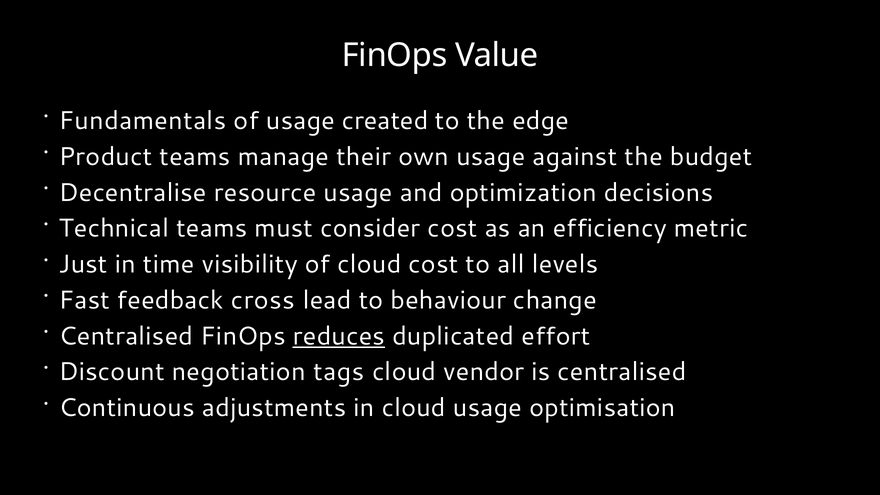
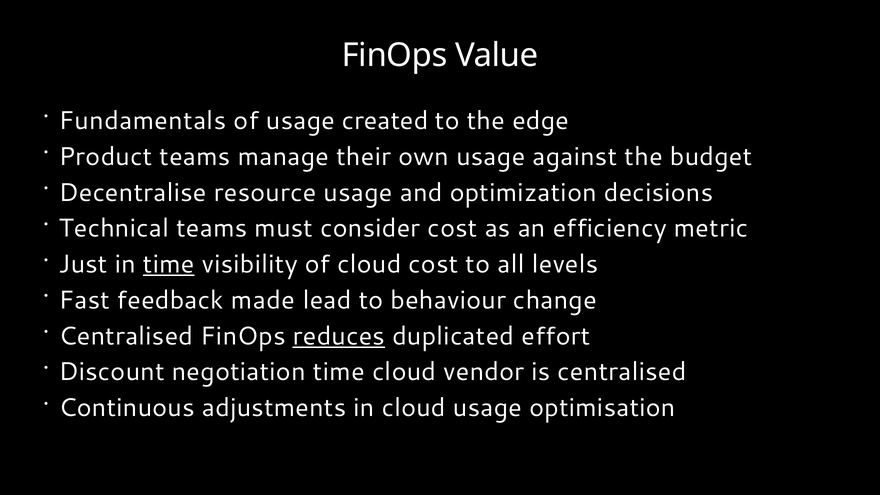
time at (169, 264) underline: none -> present
cross: cross -> made
negotiation tags: tags -> time
